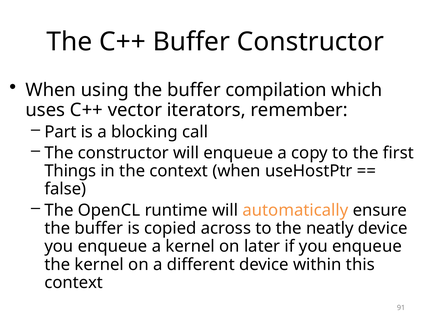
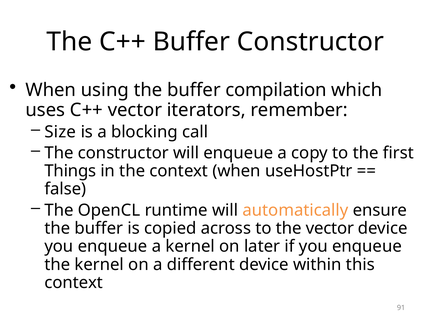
Part: Part -> Size
the neatly: neatly -> vector
